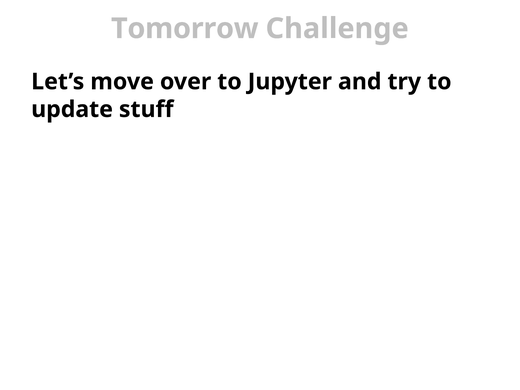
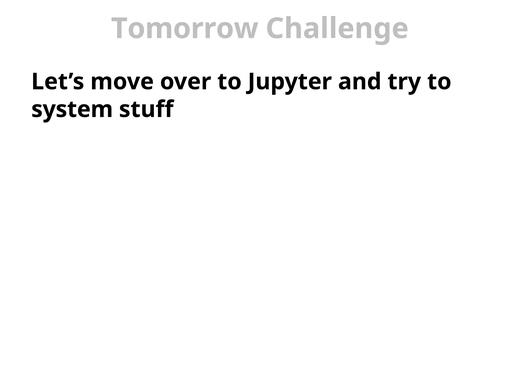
update: update -> system
